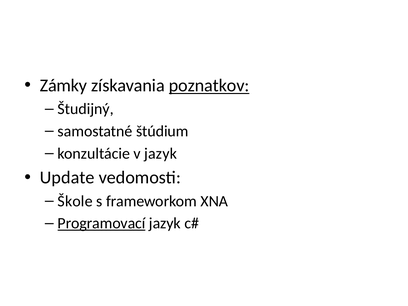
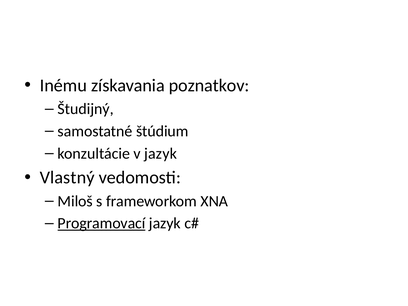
Zámky: Zámky -> Inému
poznatkov underline: present -> none
Update: Update -> Vlastný
Škole: Škole -> Miloš
